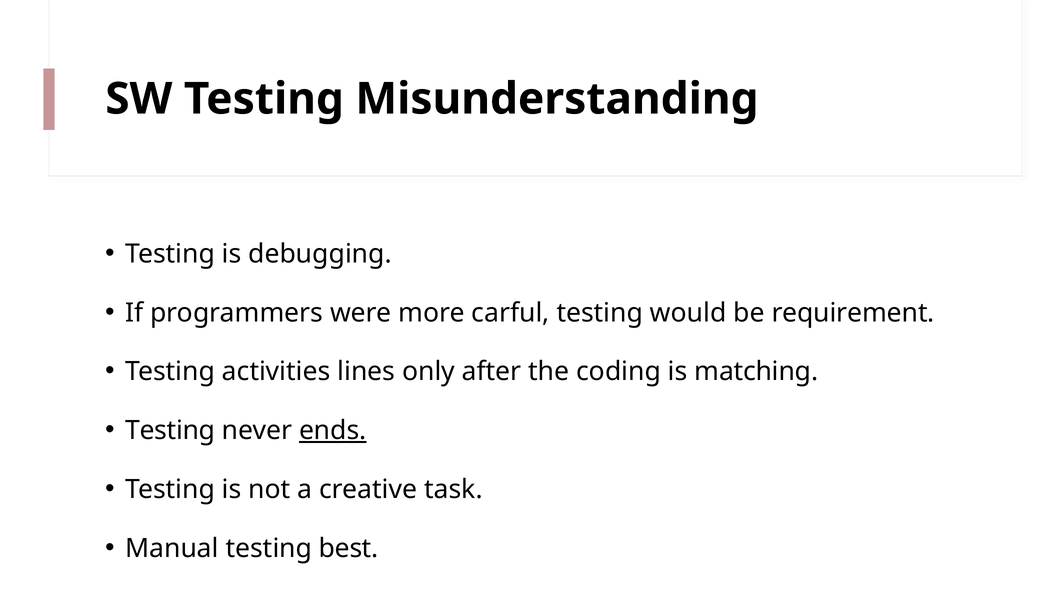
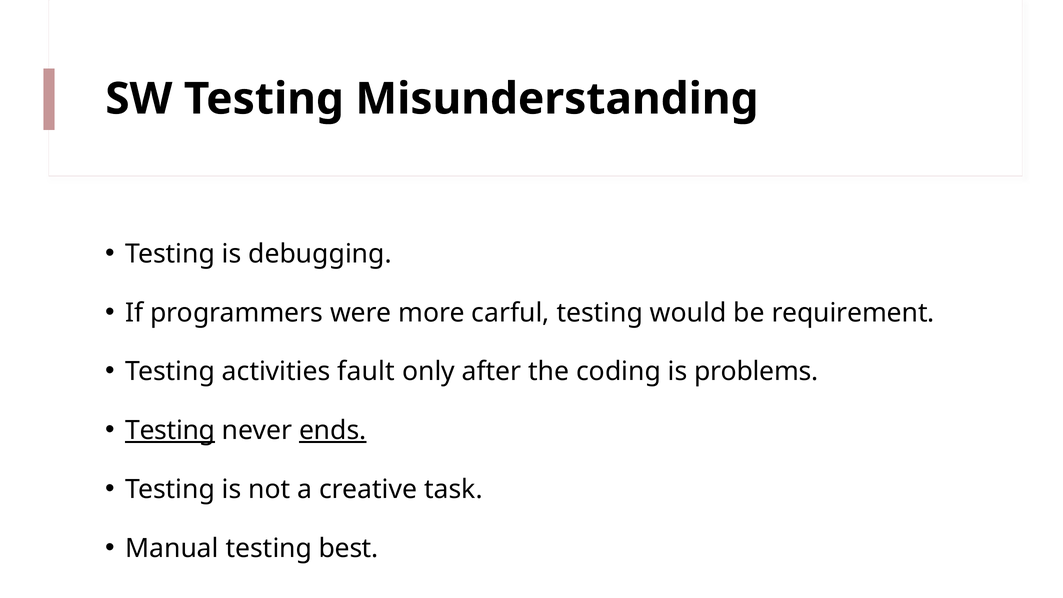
lines: lines -> fault
matching: matching -> problems
Testing at (170, 431) underline: none -> present
